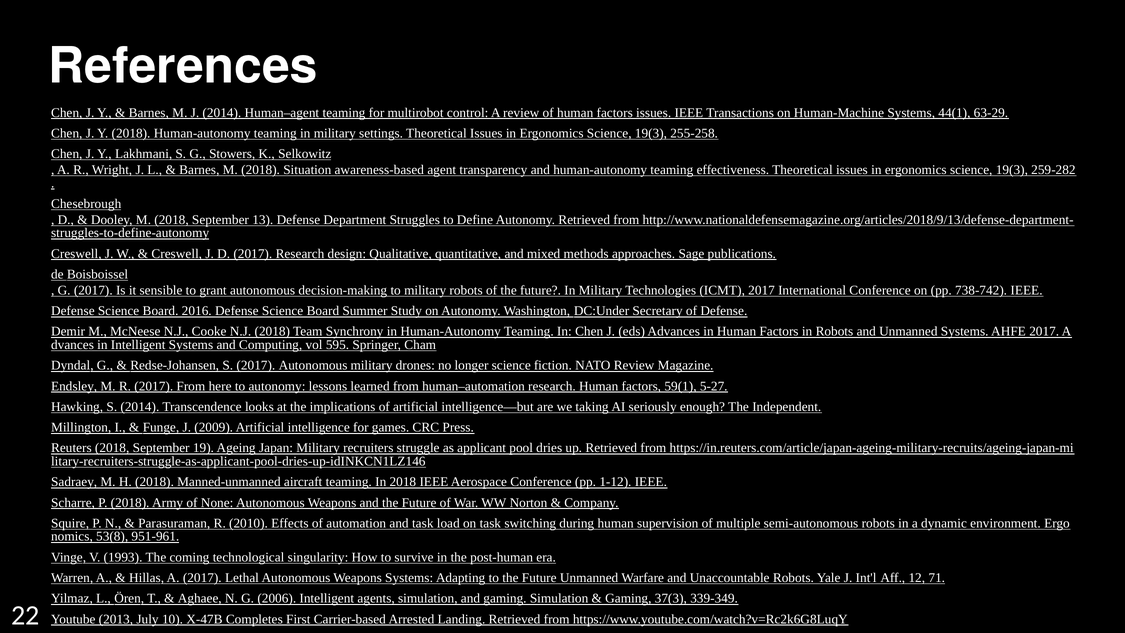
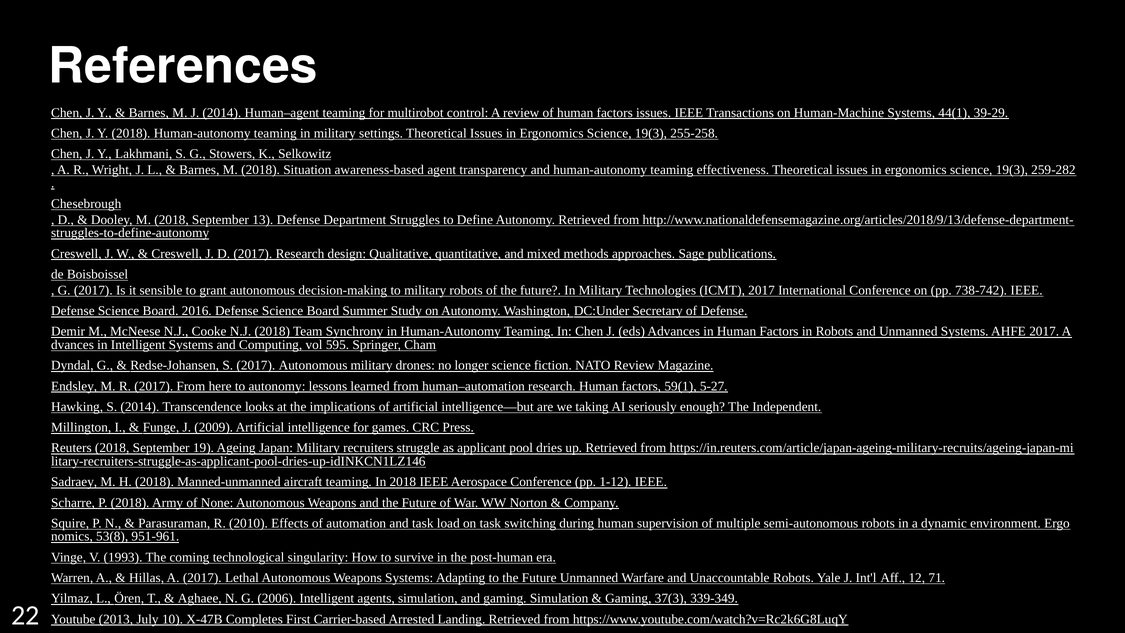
63-29: 63-29 -> 39-29
